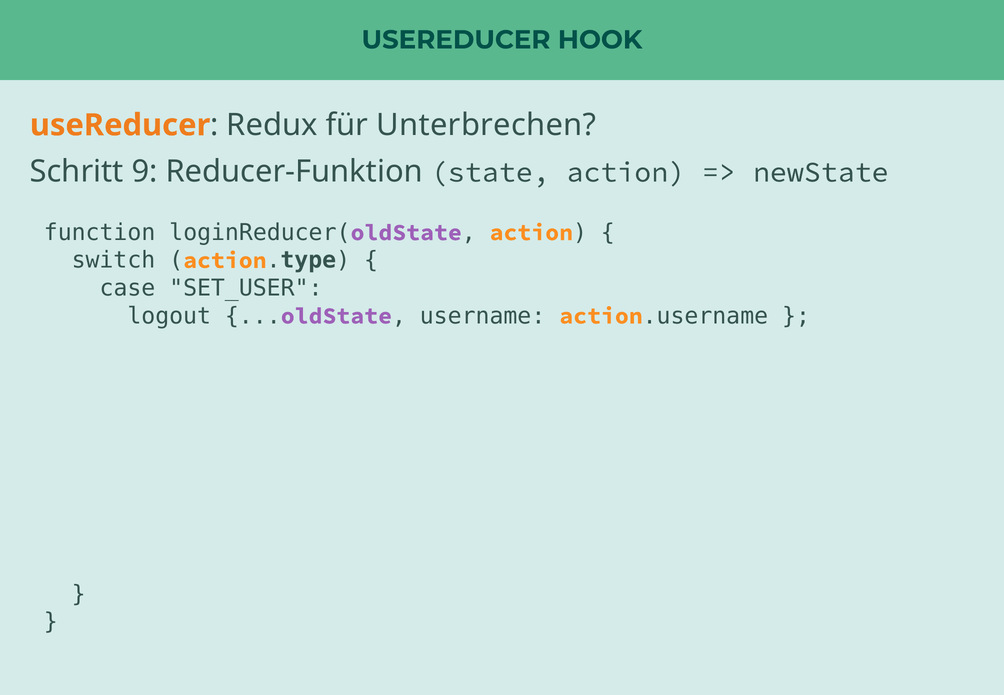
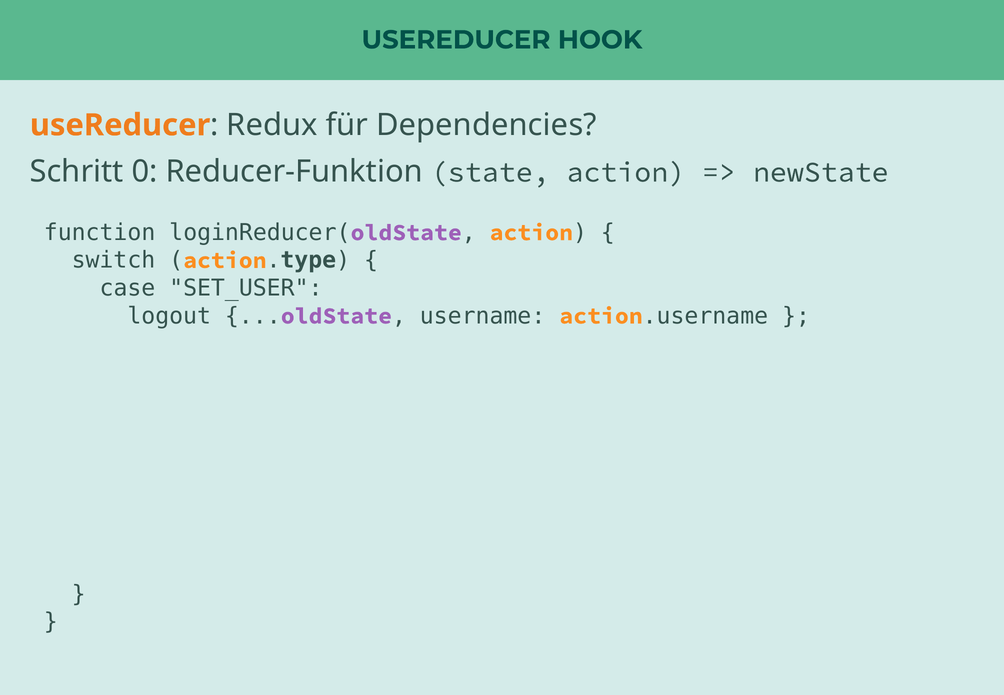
Unterbrechen: Unterbrechen -> Dependencies
9: 9 -> 0
